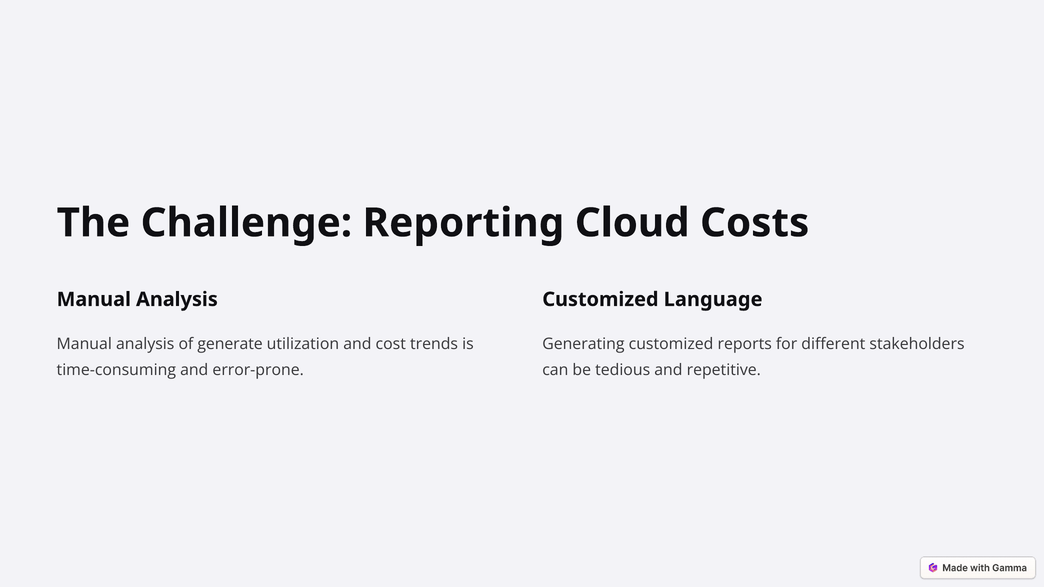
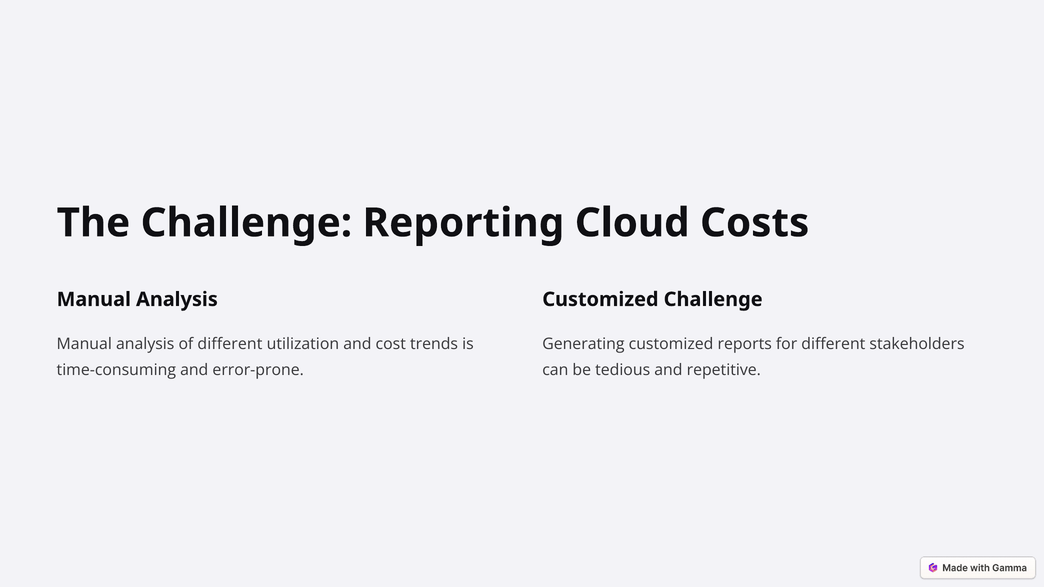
Customized Language: Language -> Challenge
of generate: generate -> different
